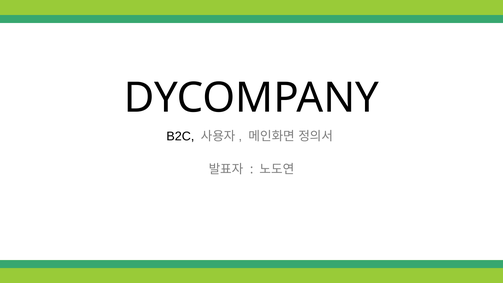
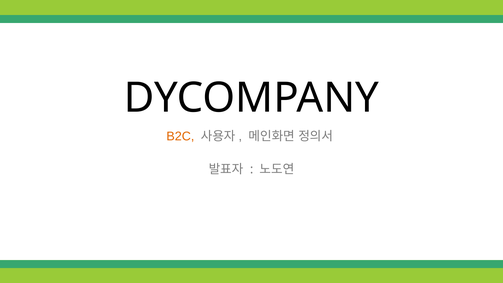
B2C colour: black -> orange
